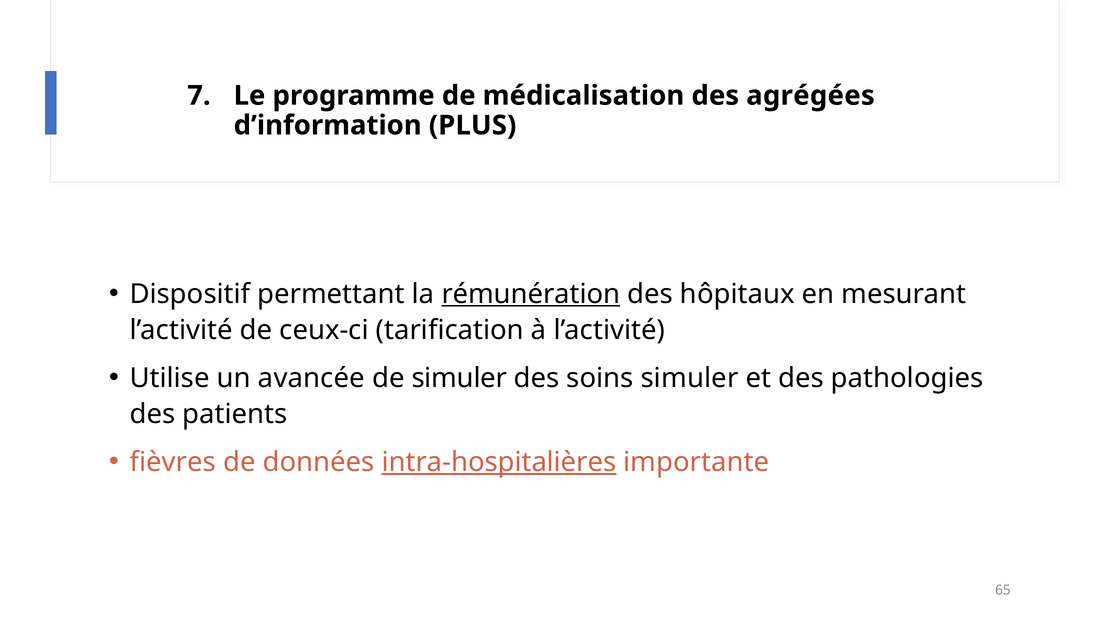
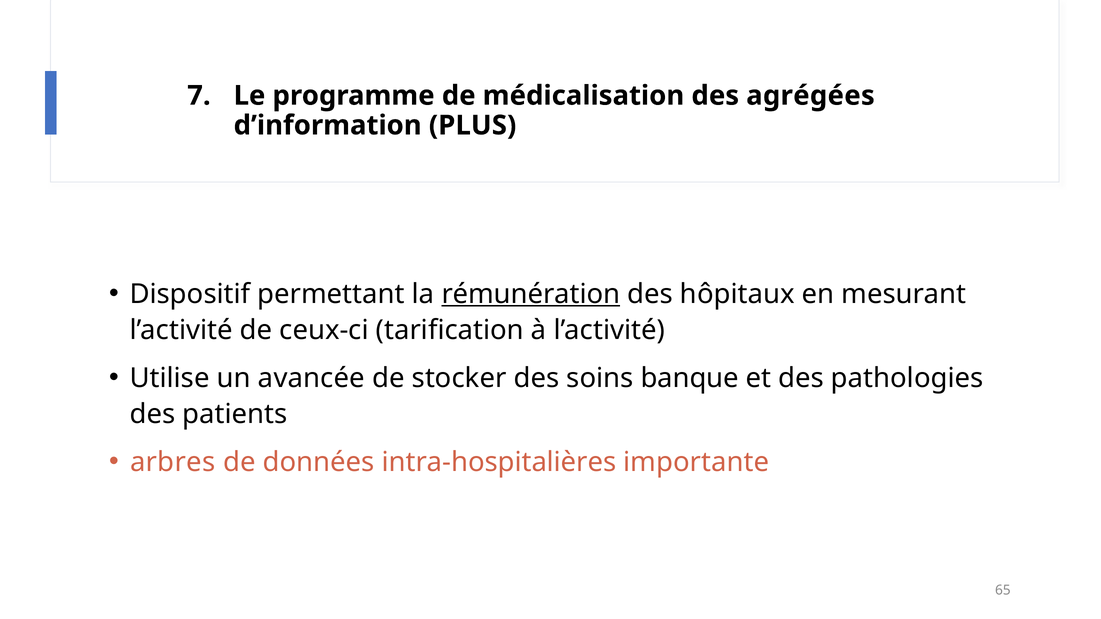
de simuler: simuler -> stocker
soins simuler: simuler -> banque
fièvres: fièvres -> arbres
intra-hospitalières underline: present -> none
